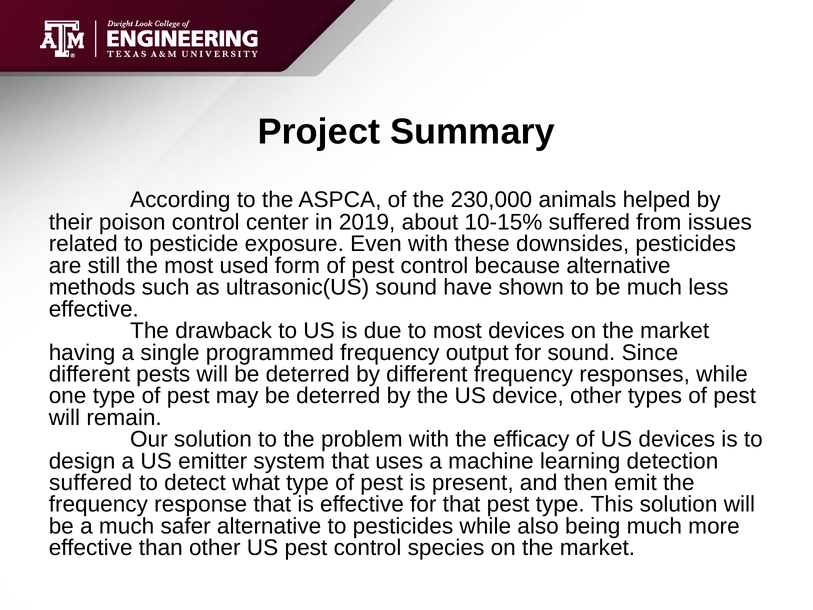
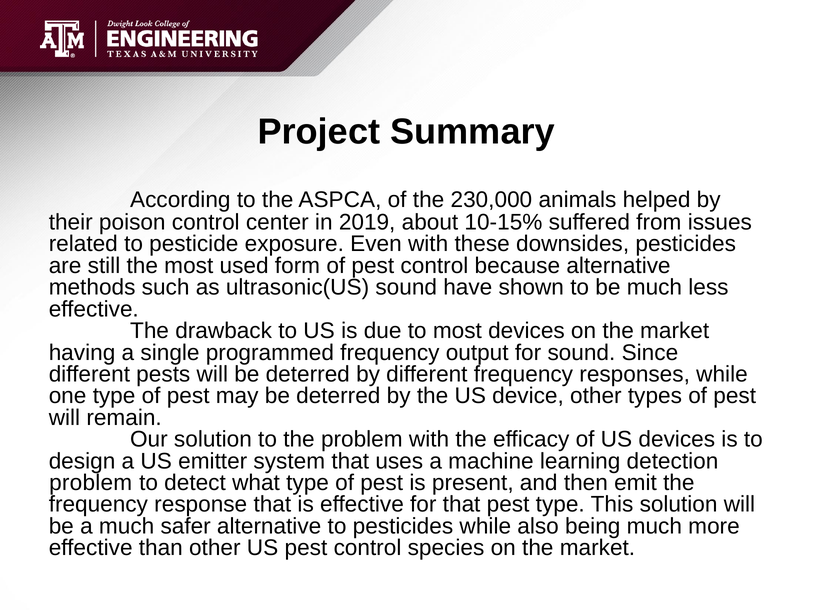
suffered at (91, 483): suffered -> problem
